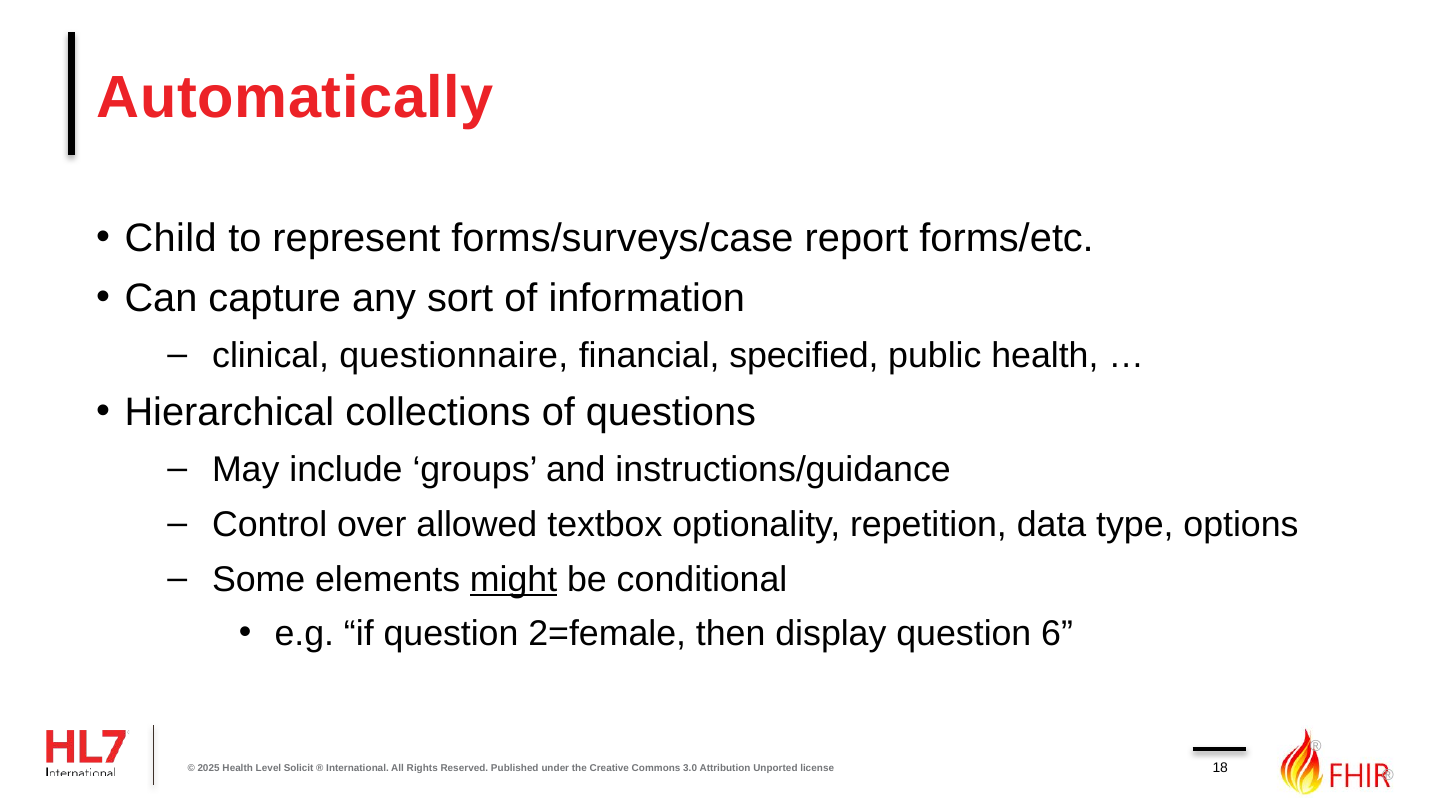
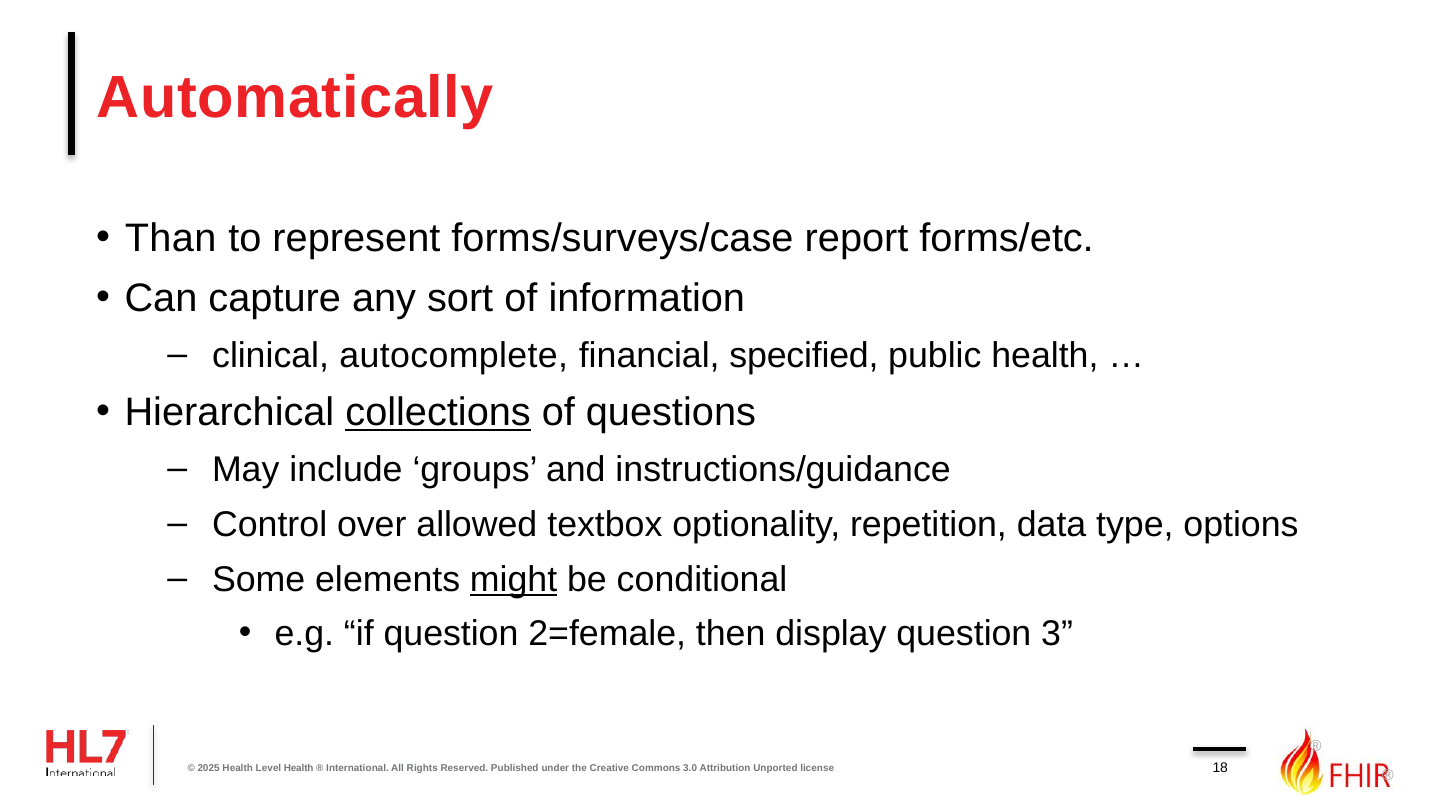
Child: Child -> Than
questionnaire: questionnaire -> autocomplete
collections underline: none -> present
6: 6 -> 3
Level Solicit: Solicit -> Health
